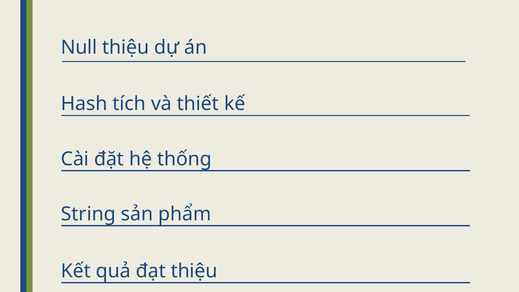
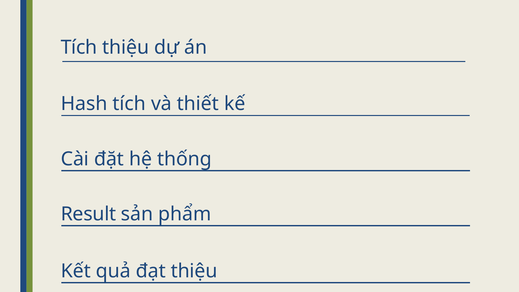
Null at (79, 47): Null -> Tích
String: String -> Result
